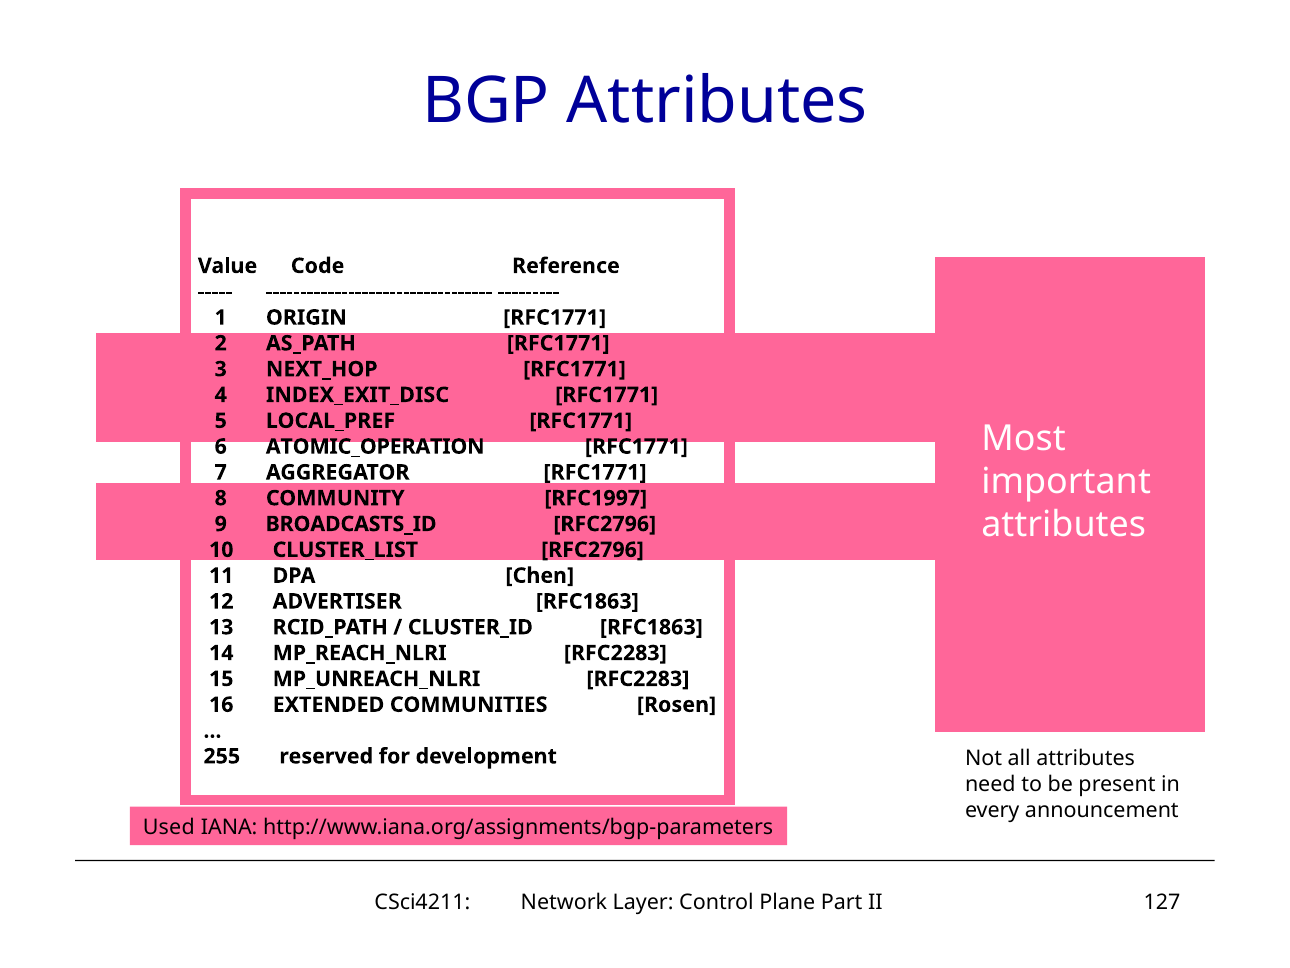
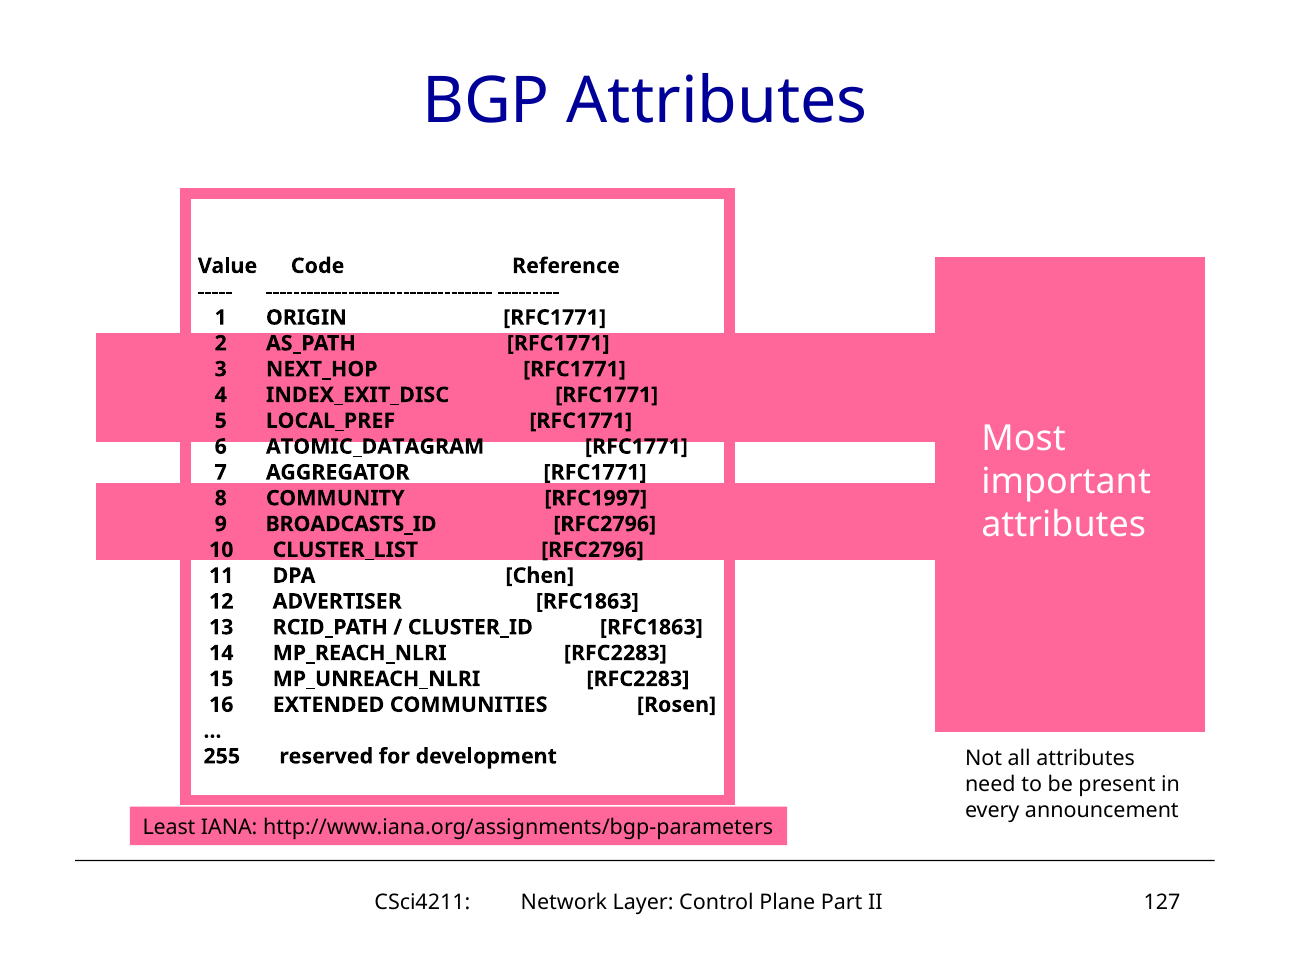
ATOMIC_OPERATION: ATOMIC_OPERATION -> ATOMIC_DATAGRAM
Used: Used -> Least
